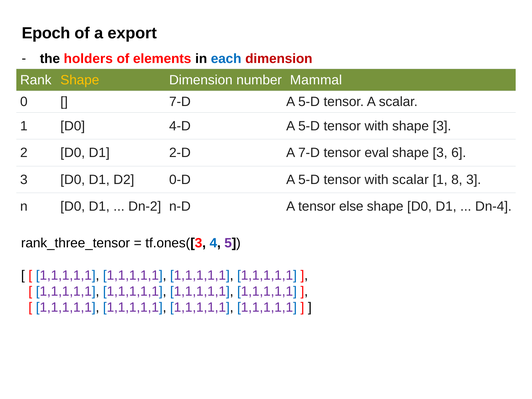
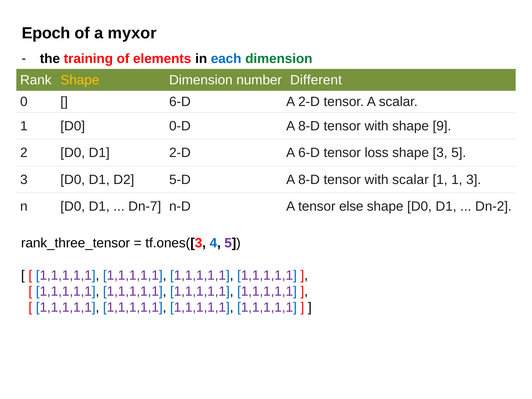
export: export -> myxor
holders: holders -> training
dimension at (279, 59) colour: red -> green
Mammal: Mammal -> Different
7-D at (180, 102): 7-D -> 6-D
5-D at (309, 102): 5-D -> 2-D
4-D: 4-D -> 0-D
5-D at (309, 126): 5-D -> 8-D
with shape 3: 3 -> 9
A 7-D: 7-D -> 6-D
eval: eval -> loss
3 6: 6 -> 5
0-D: 0-D -> 5-D
5-D at (309, 180): 5-D -> 8-D
1 8: 8 -> 1
Dn-2: Dn-2 -> Dn-7
Dn-4: Dn-4 -> Dn-2
